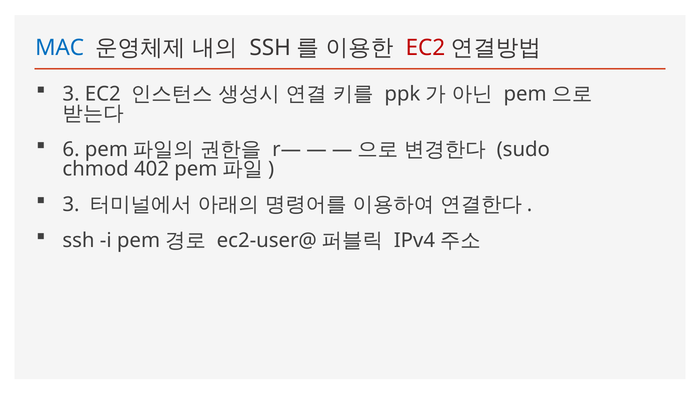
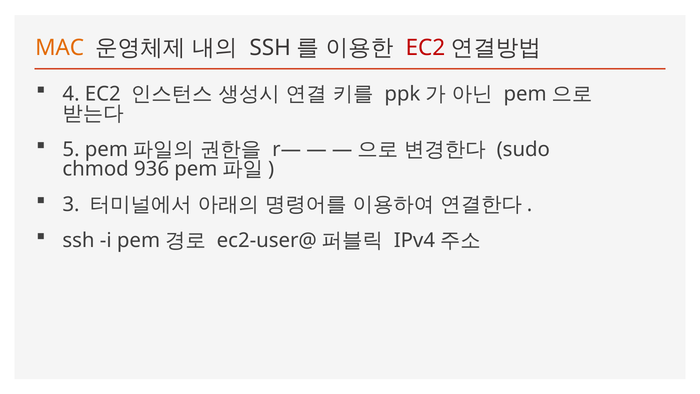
MAC colour: blue -> orange
3 at (71, 94): 3 -> 4
6: 6 -> 5
402: 402 -> 936
